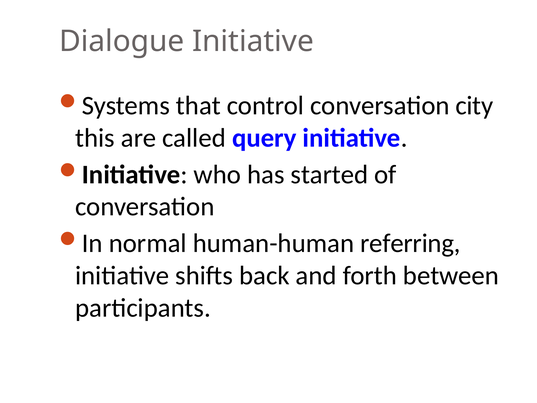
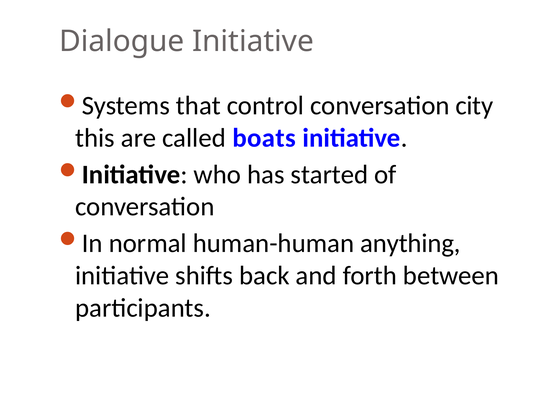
query: query -> boats
referring: referring -> anything
